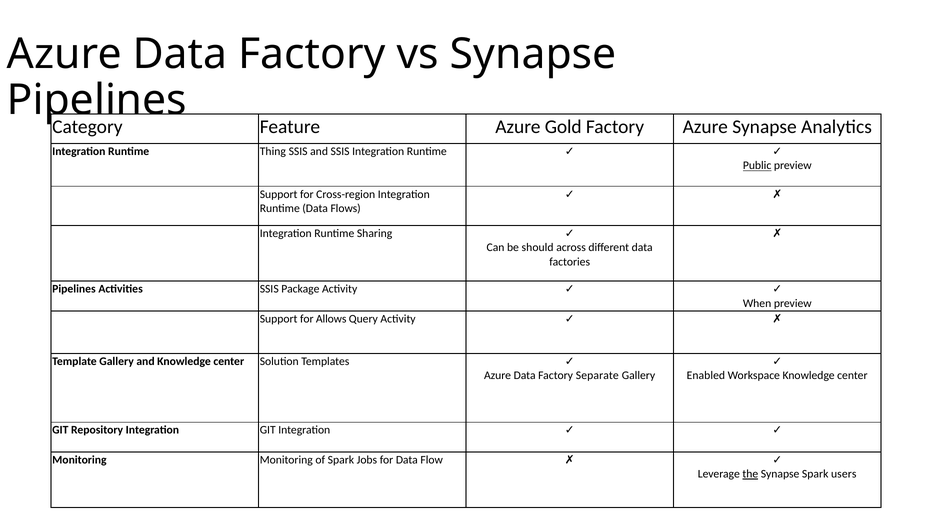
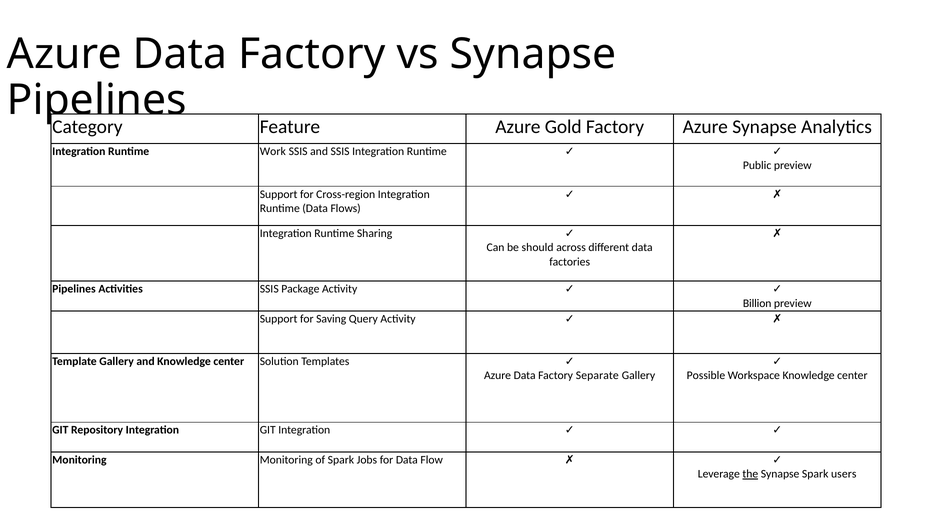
Thing: Thing -> Work
Public underline: present -> none
When: When -> Billion
Allows: Allows -> Saving
Enabled: Enabled -> Possible
